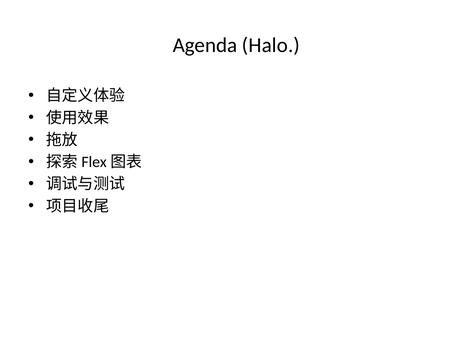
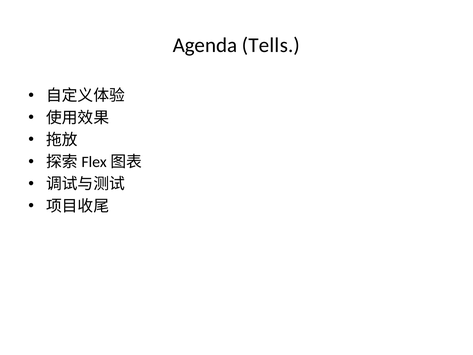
Halo: Halo -> Tells
